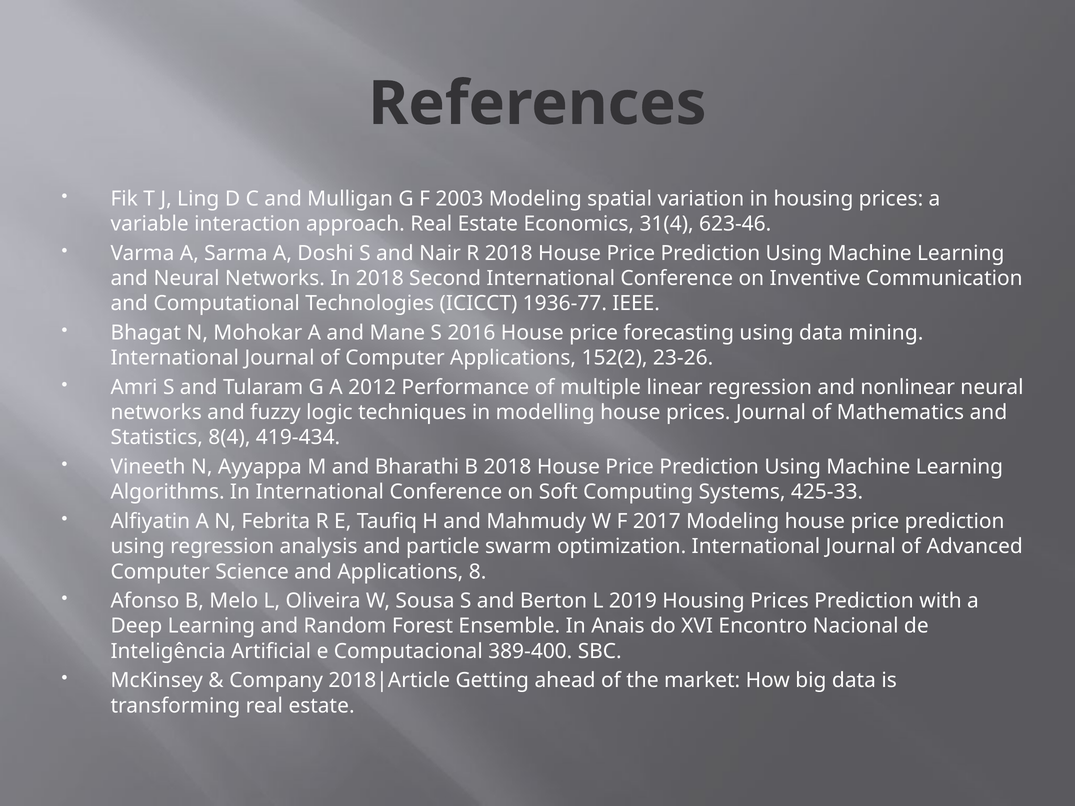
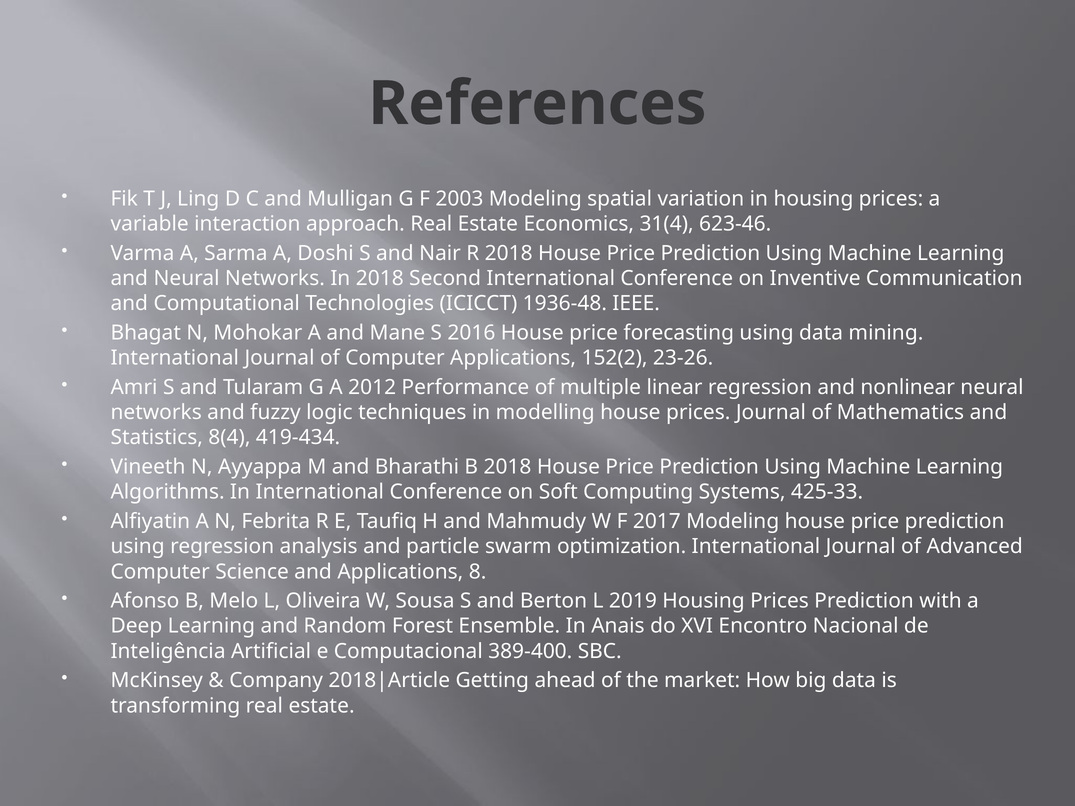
1936-77: 1936-77 -> 1936-48
